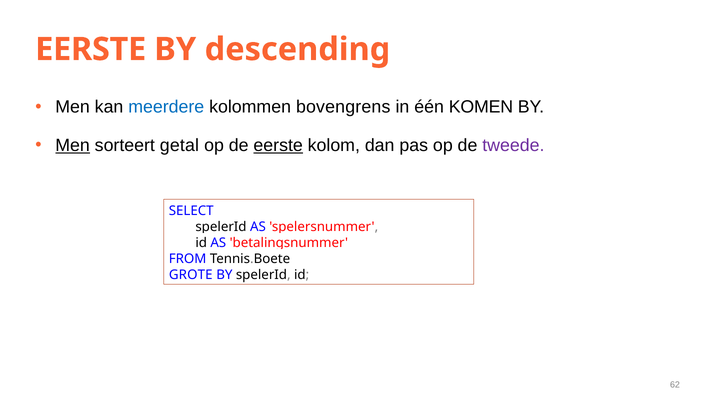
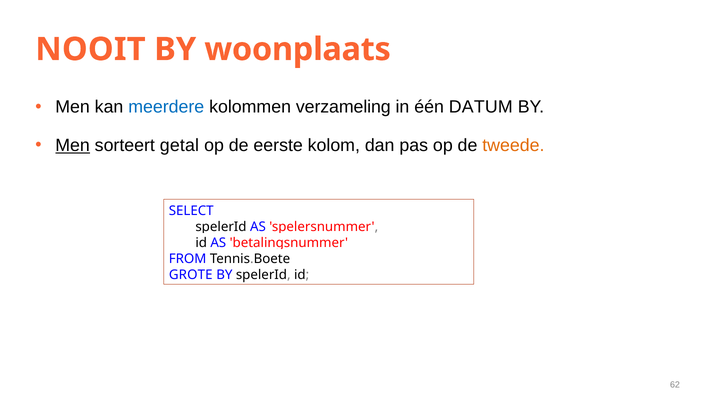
EERSTE at (91, 49): EERSTE -> NOOIT
descending: descending -> woonplaats
bovengrens: bovengrens -> verzameling
KOMEN: KOMEN -> DATUM
eerste at (278, 145) underline: present -> none
tweede colour: purple -> orange
